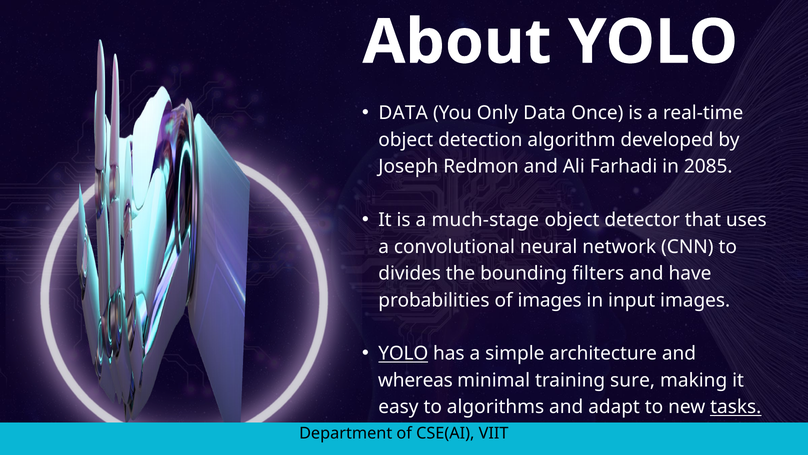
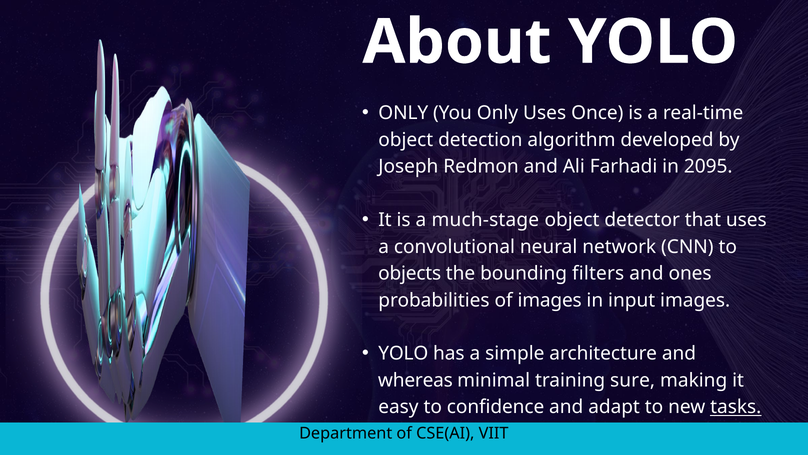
DATA at (403, 113): DATA -> ONLY
Only Data: Data -> Uses
2085: 2085 -> 2095
divides: divides -> objects
have: have -> ones
YOLO at (403, 353) underline: present -> none
algorithms: algorithms -> confidence
